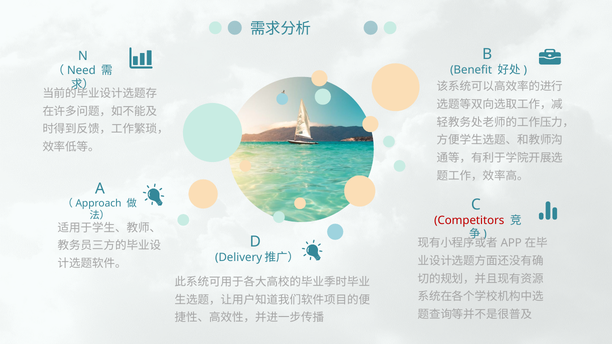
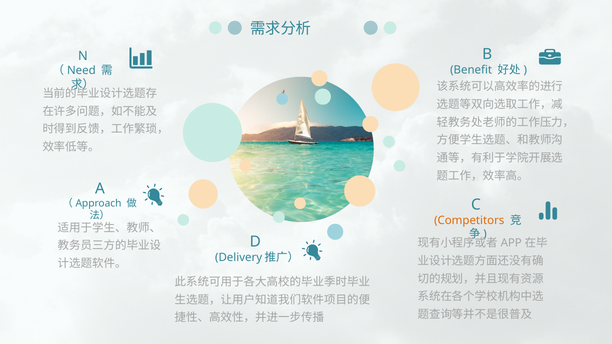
Competitors colour: red -> orange
